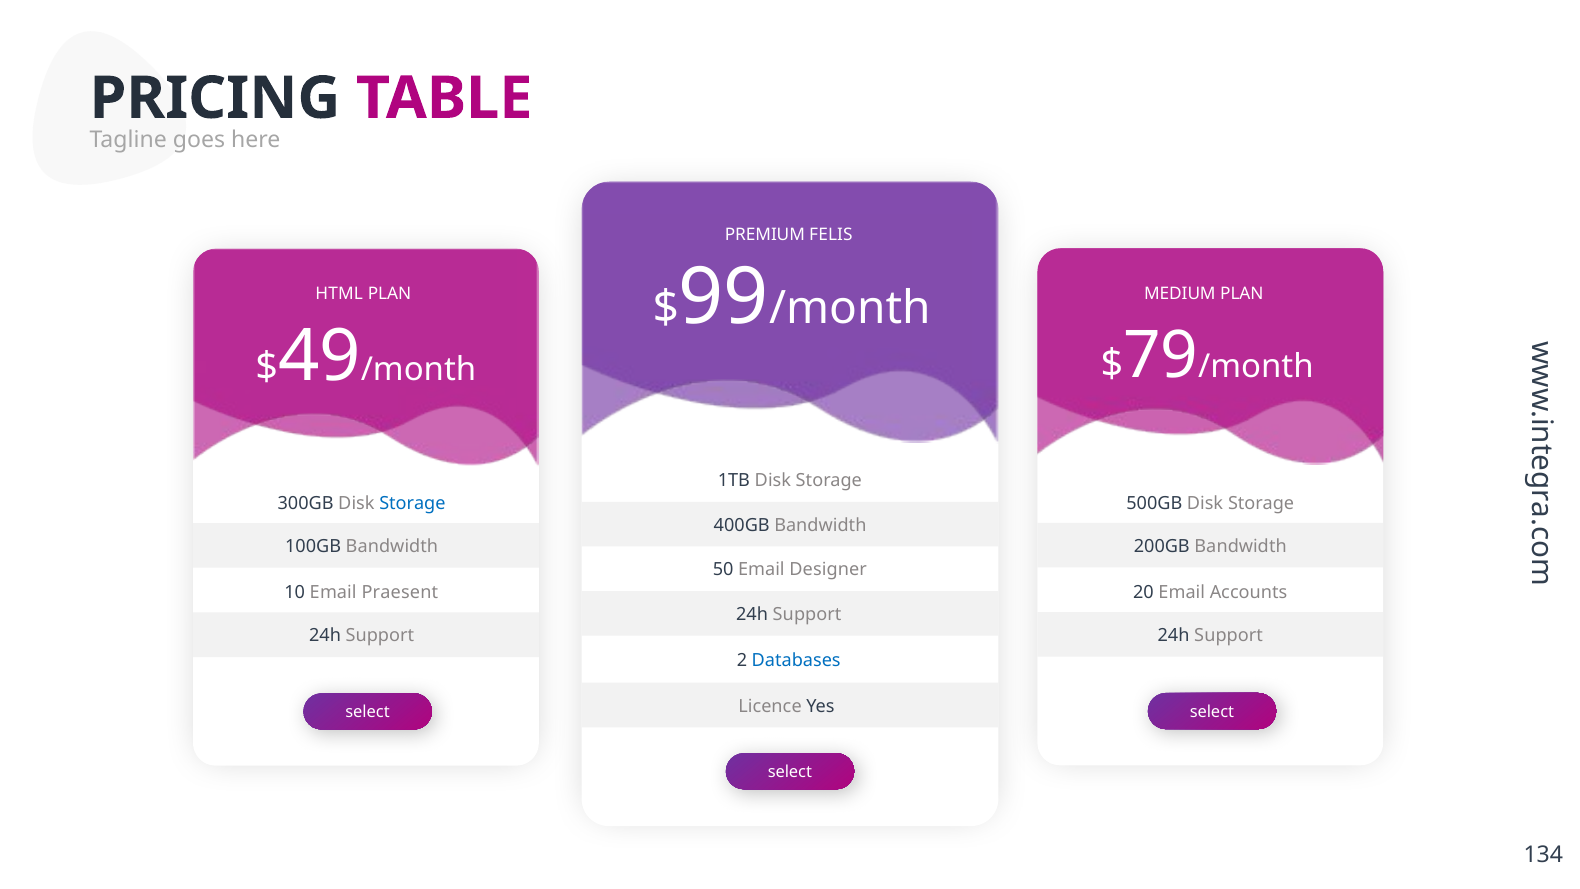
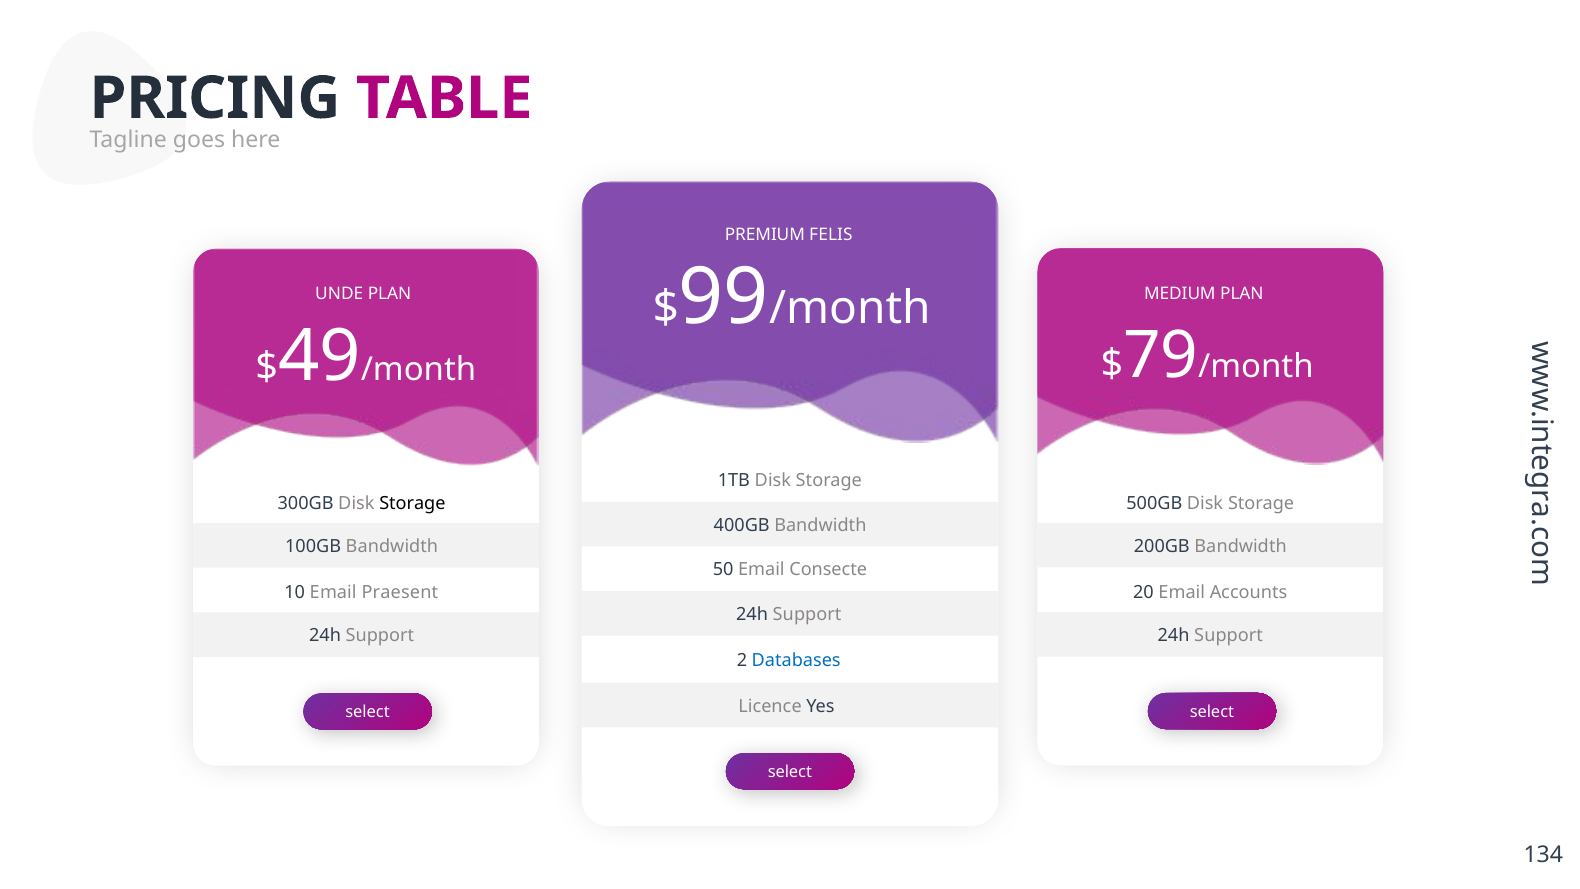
HTML: HTML -> UNDE
Storage at (412, 504) colour: blue -> black
Designer: Designer -> Consecte
